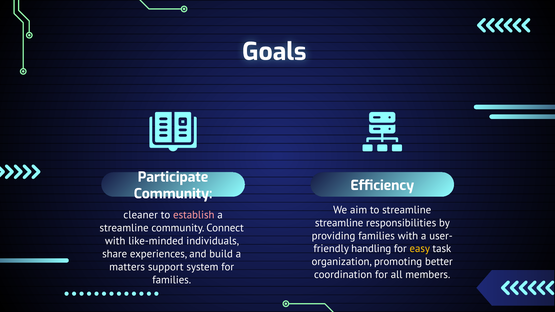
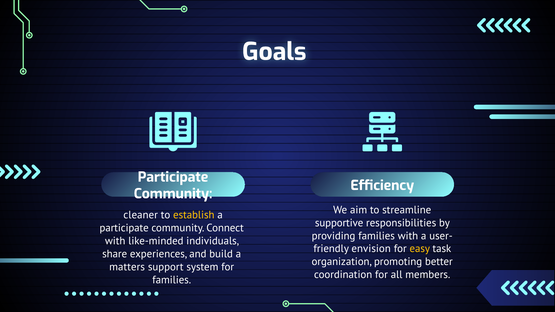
establish colour: pink -> yellow
streamline at (339, 223): streamline -> supportive
streamline at (124, 228): streamline -> participate
handling: handling -> envision
